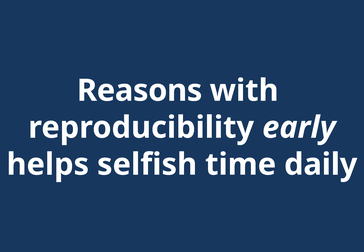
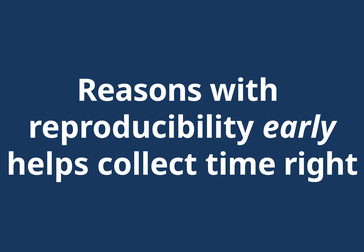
selfish: selfish -> collect
daily: daily -> right
